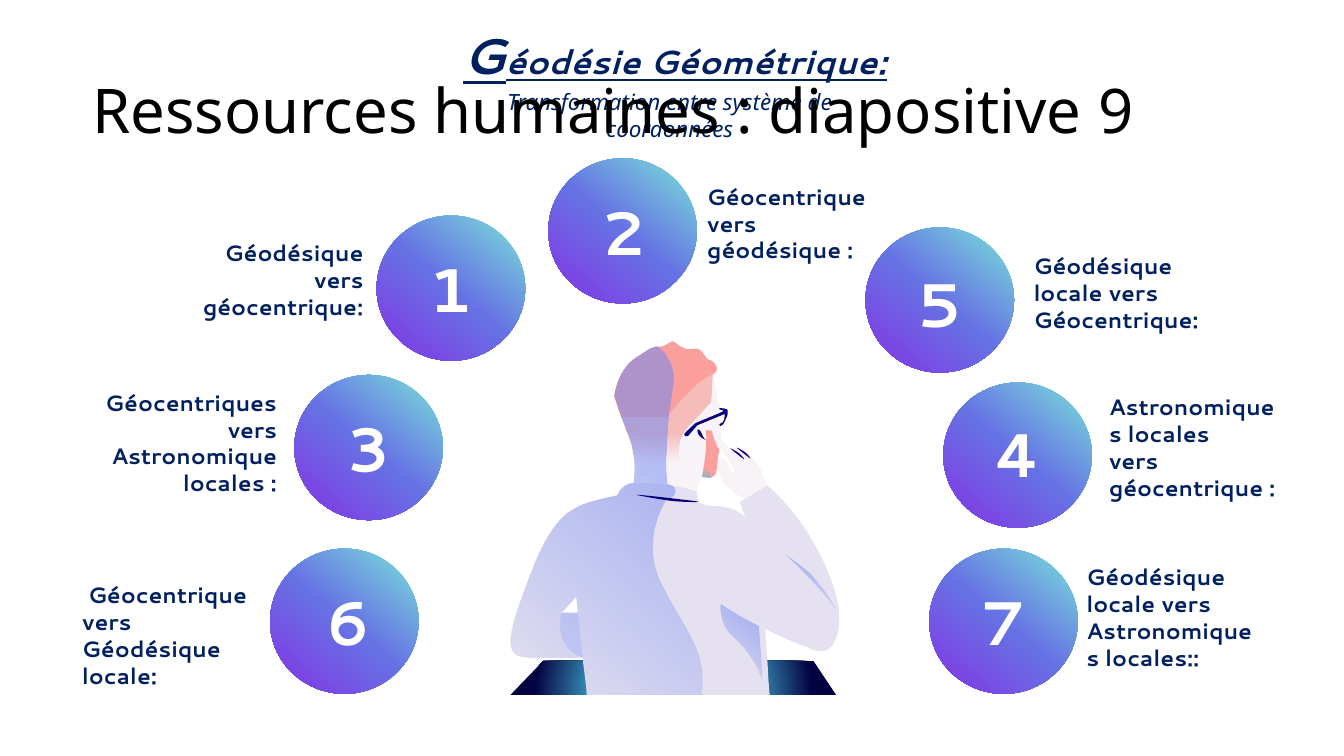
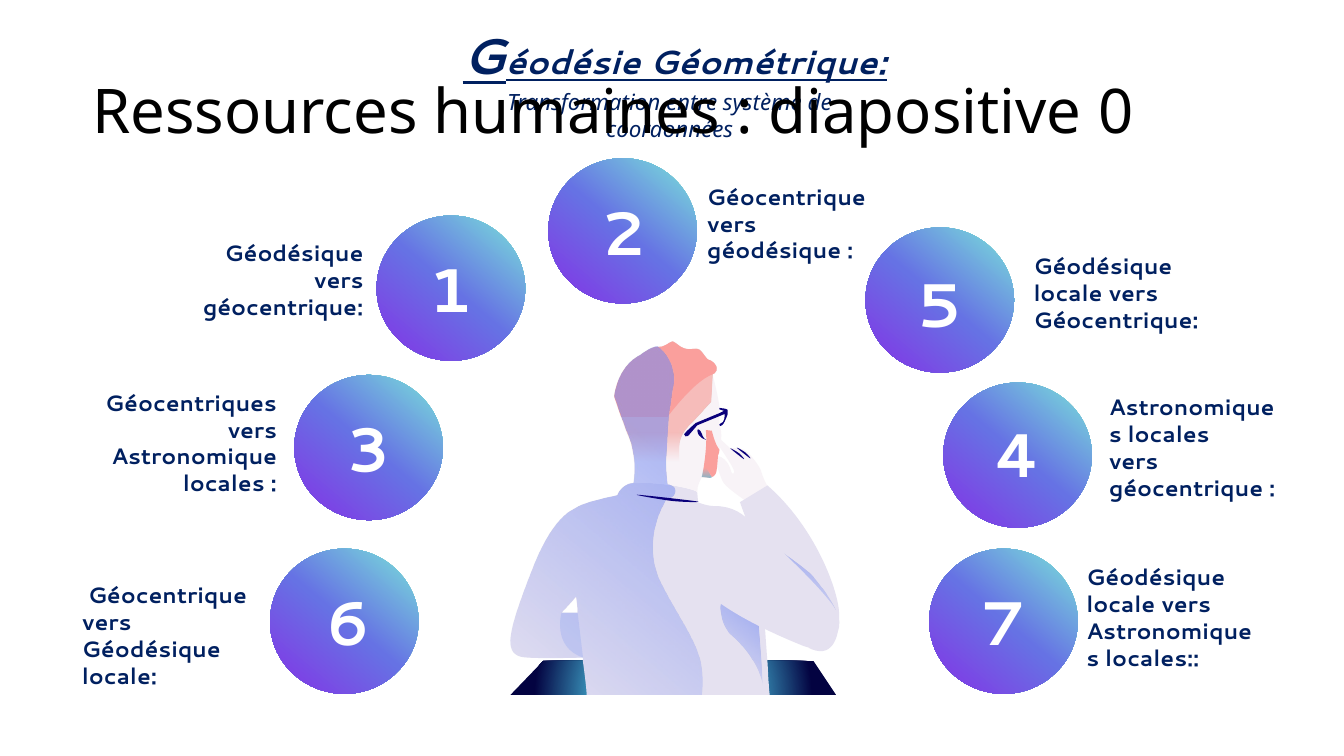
9: 9 -> 0
